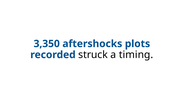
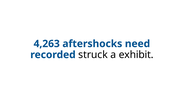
3,350: 3,350 -> 4,263
plots: plots -> need
timing: timing -> exhibit
